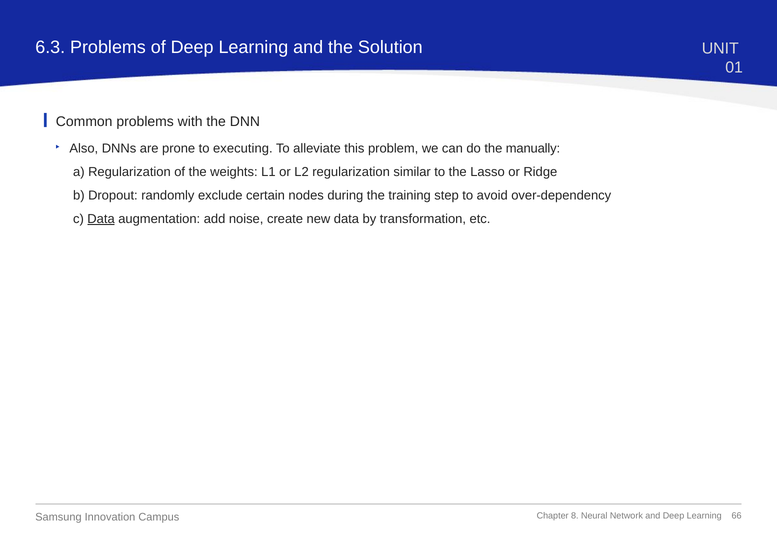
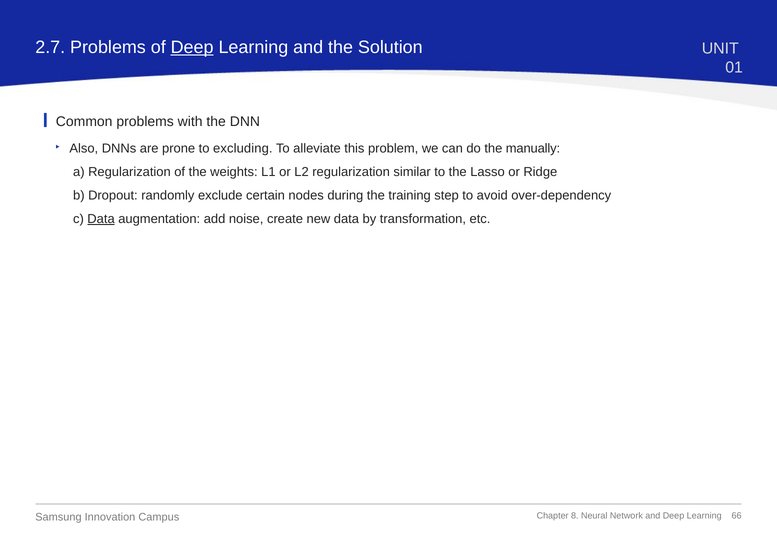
6.3: 6.3 -> 2.7
Deep at (192, 47) underline: none -> present
executing: executing -> excluding
